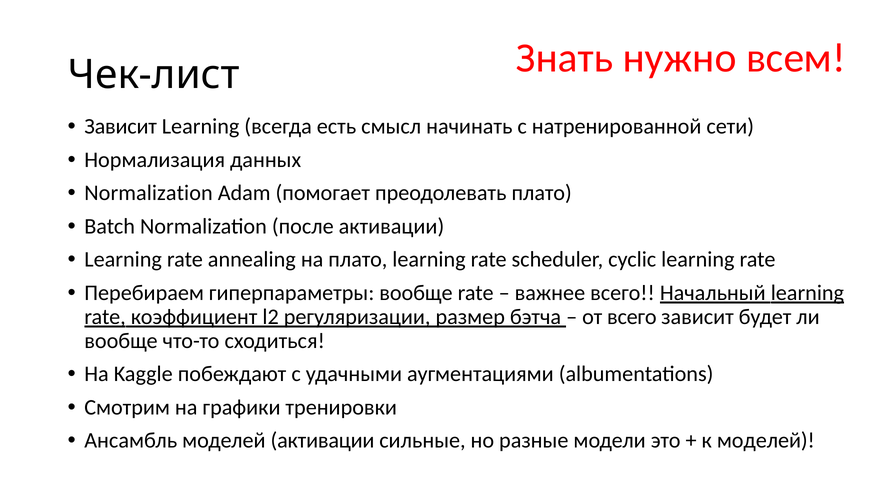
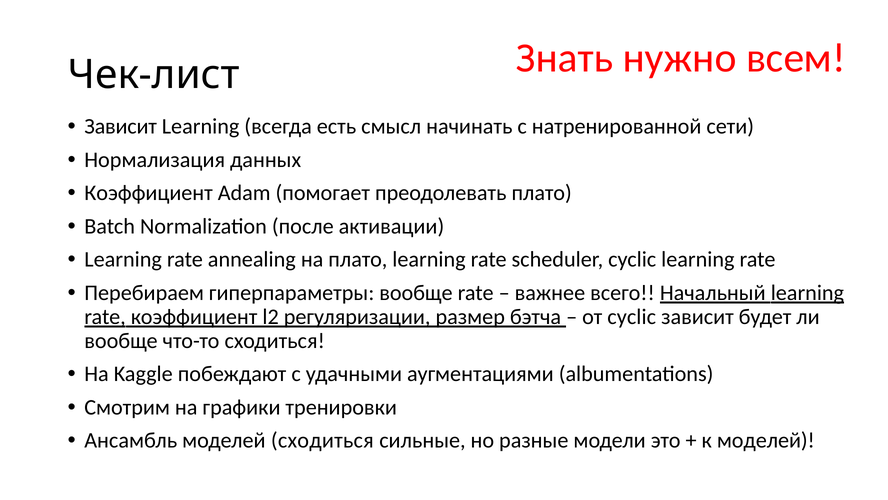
Normalization at (149, 193): Normalization -> Коэффициент
от всего: всего -> cyclic
моделей активации: активации -> сходиться
